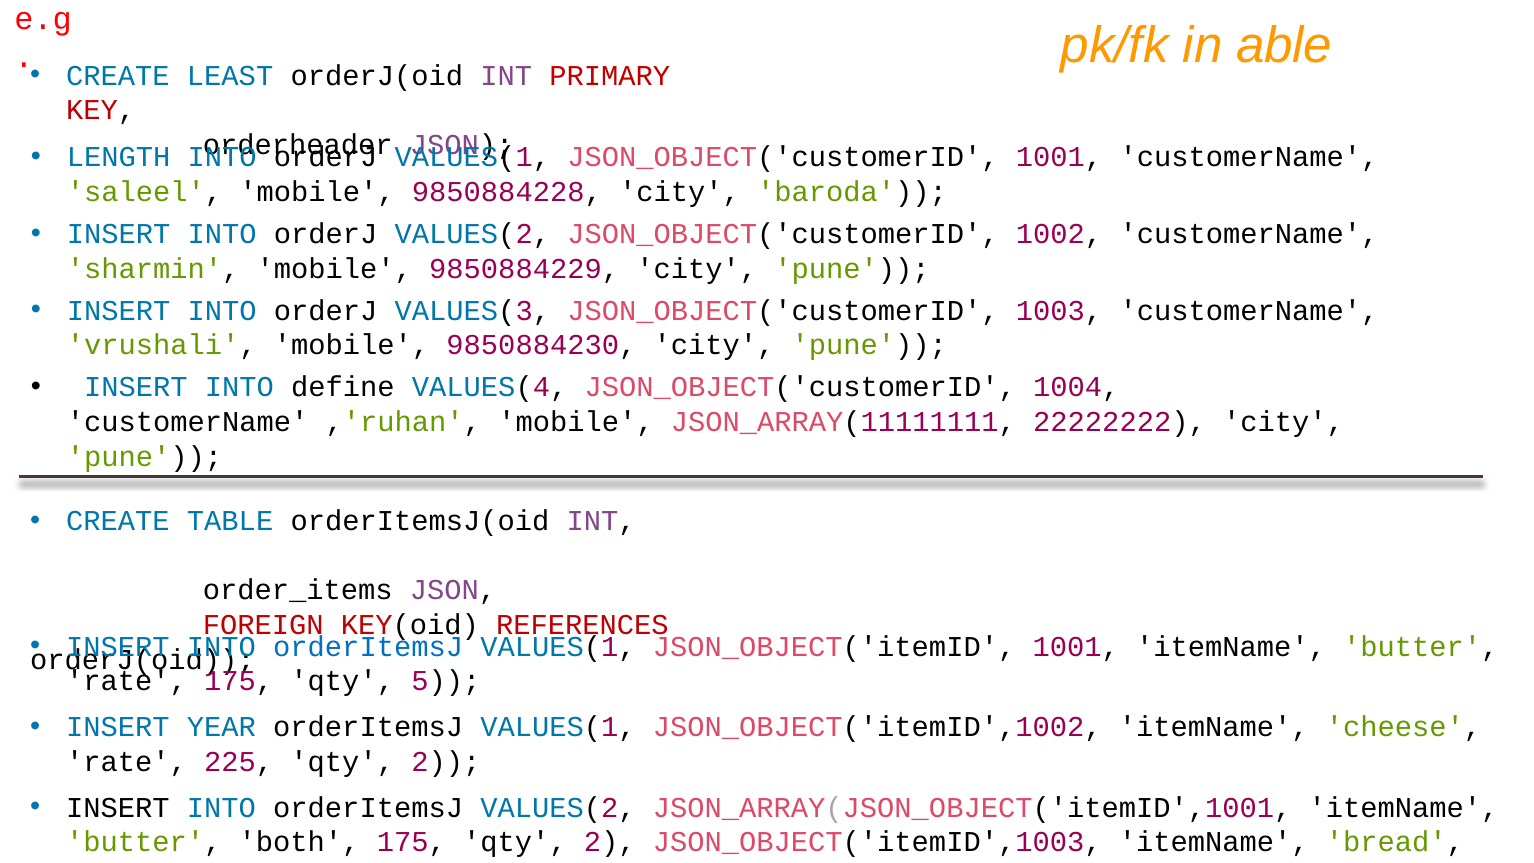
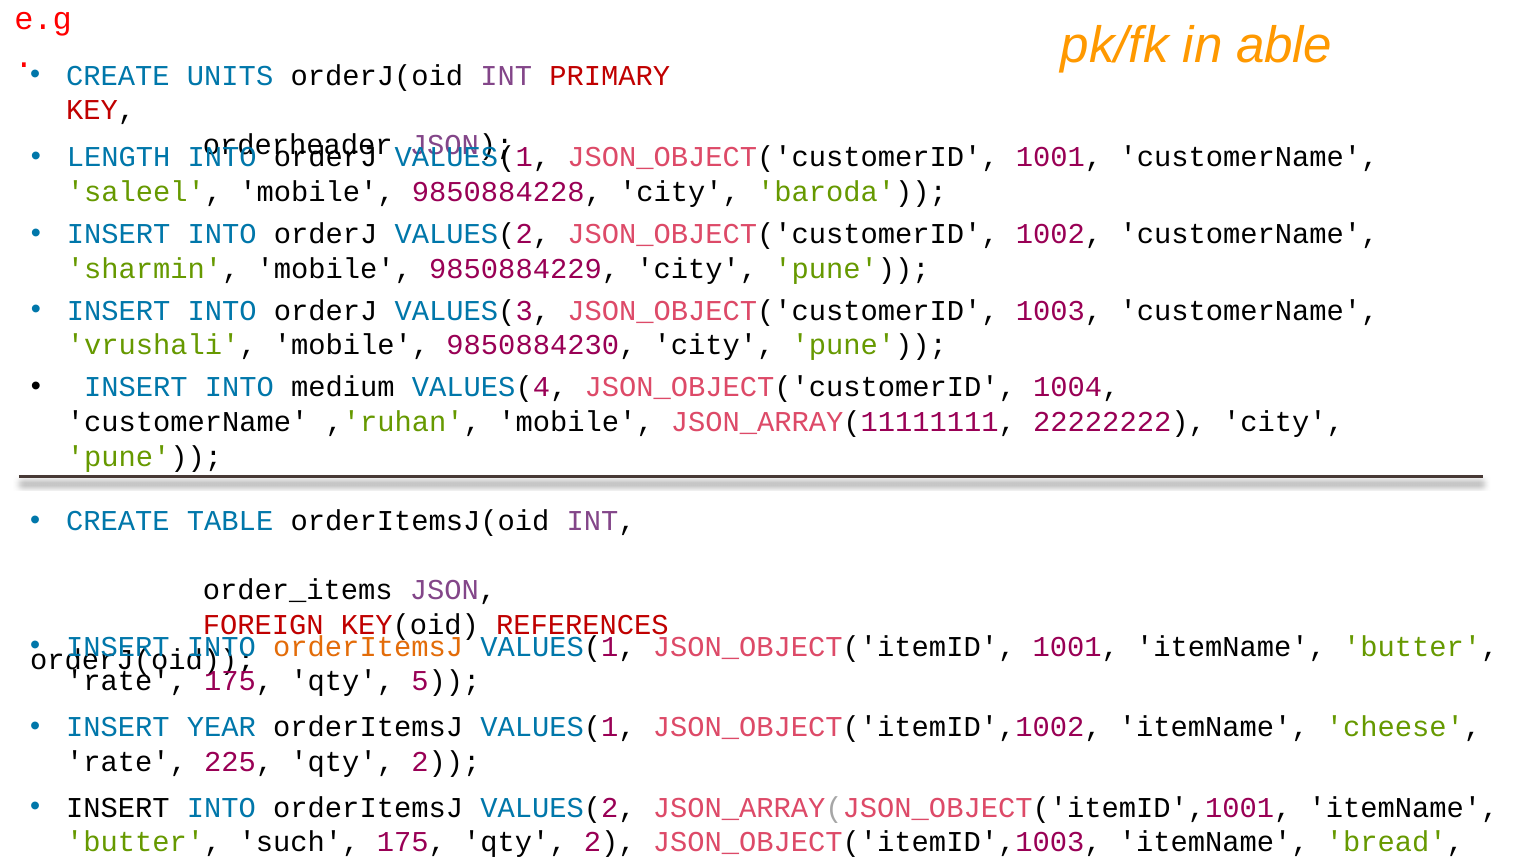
LEAST: LEAST -> UNITS
define: define -> medium
orderItemsJ at (368, 647) colour: blue -> orange
both: both -> such
